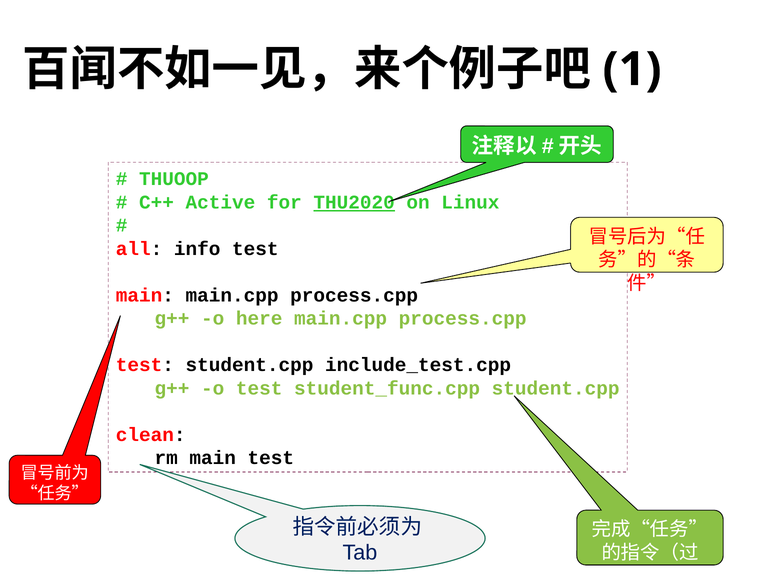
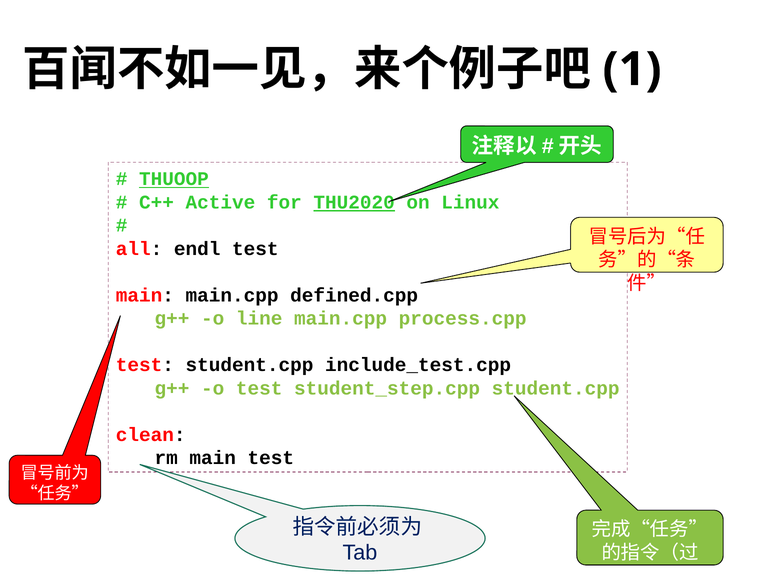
THUOOP underline: none -> present
info: info -> endl
main main.cpp process.cpp: process.cpp -> defined.cpp
here: here -> line
student_func.cpp: student_func.cpp -> student_step.cpp
